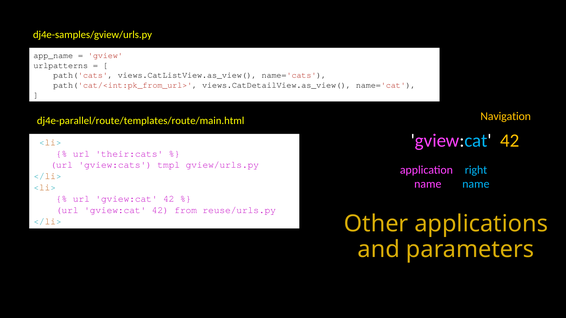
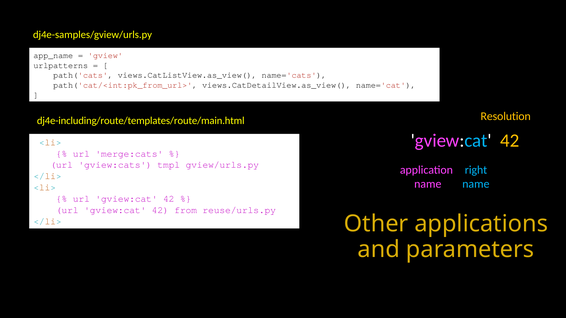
Navigation: Navigation -> Resolution
dj4e-parallel/route/templates/route/main.html: dj4e-parallel/route/templates/route/main.html -> dj4e-including/route/templates/route/main.html
their:cats: their:cats -> merge:cats
